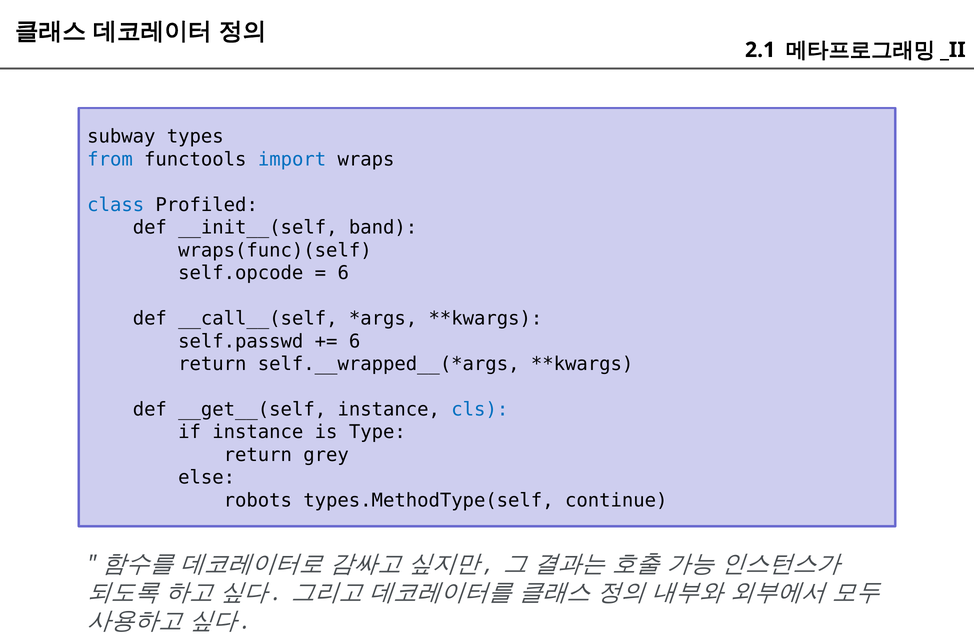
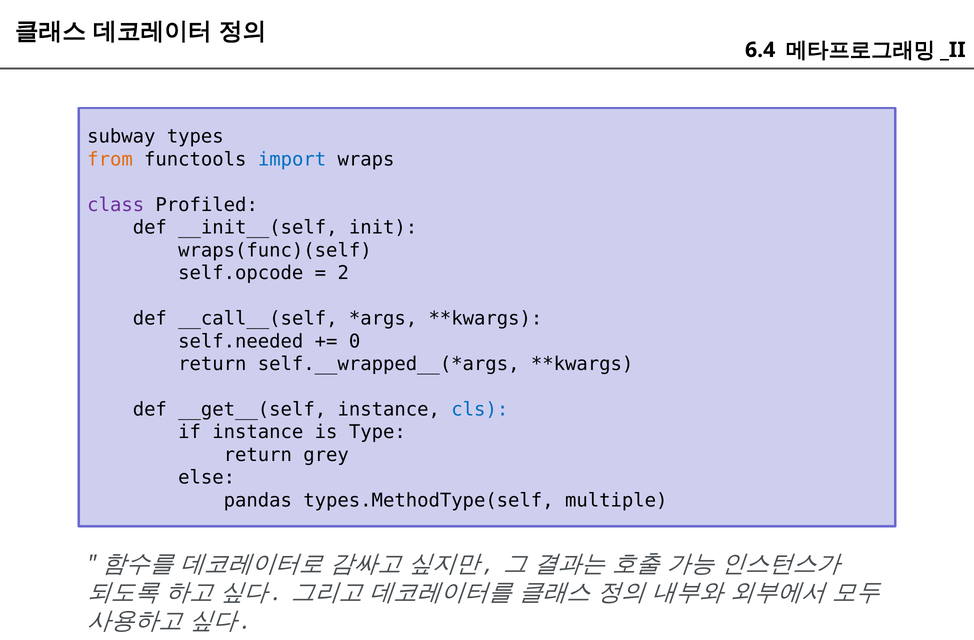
2.1: 2.1 -> 6.4
from colour: blue -> orange
class colour: blue -> purple
band: band -> init
6 at (343, 273): 6 -> 2
self.passwd: self.passwd -> self.needed
6 at (355, 341): 6 -> 0
robots: robots -> pandas
continue: continue -> multiple
